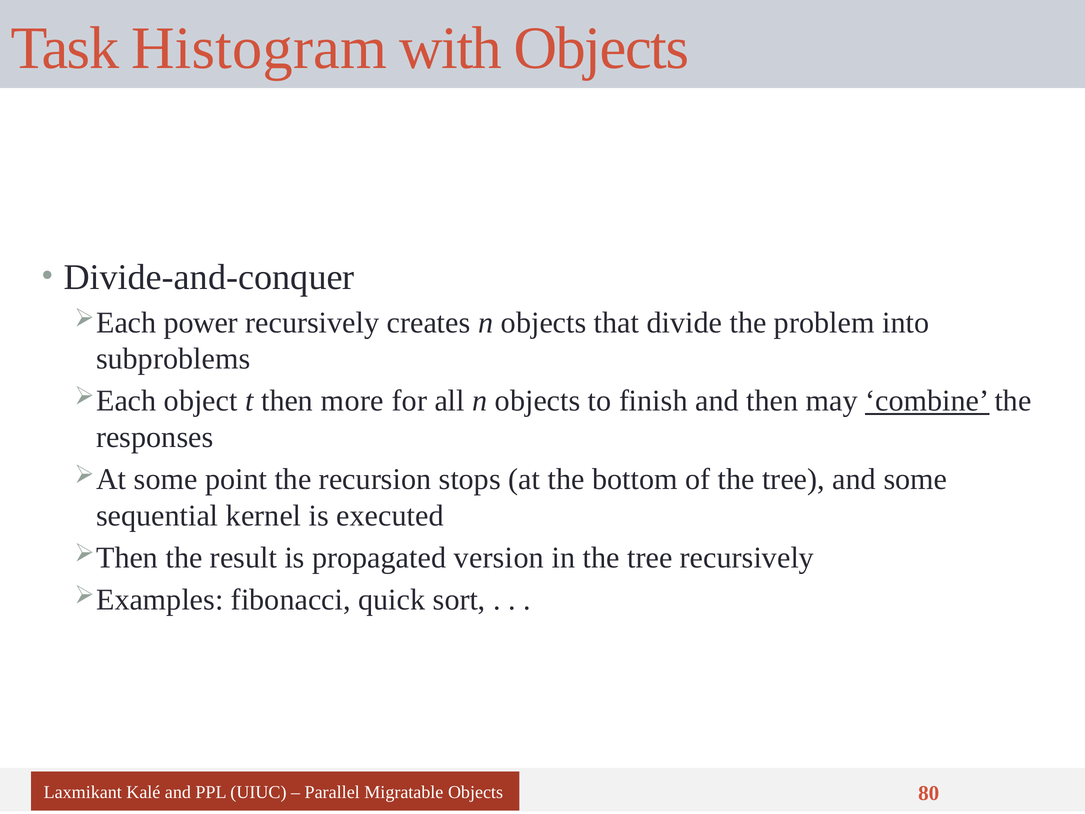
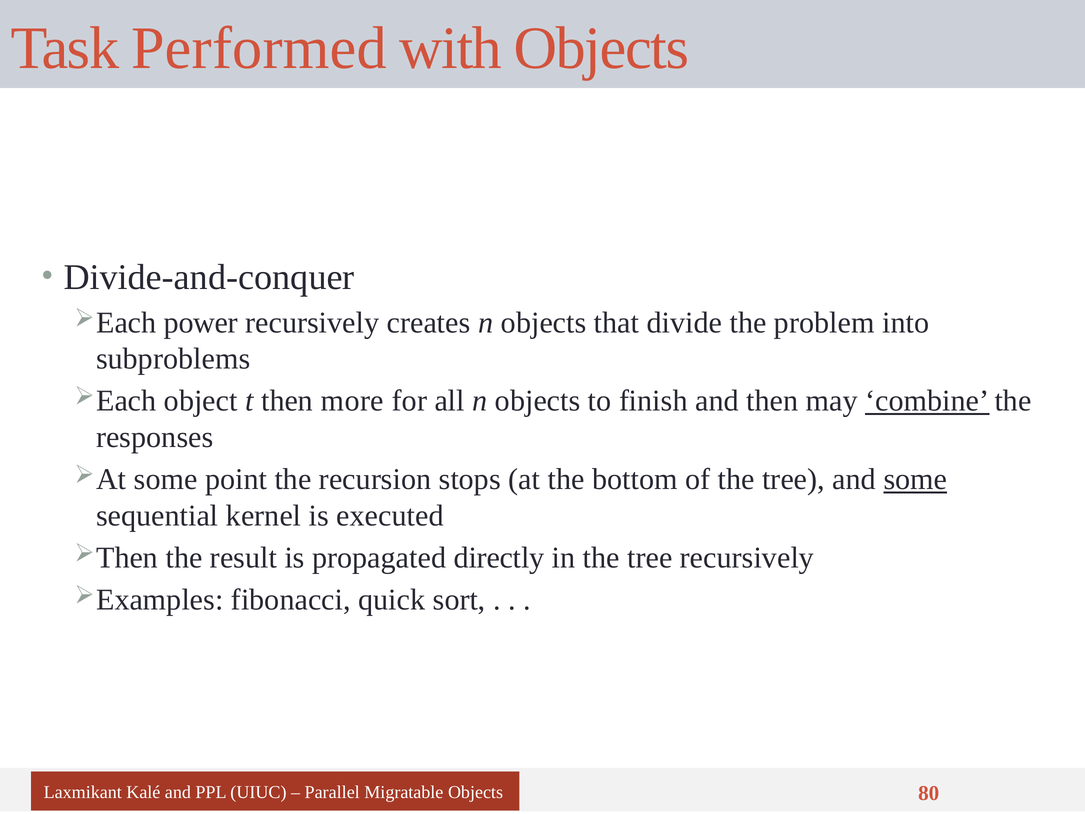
Histogram: Histogram -> Performed
some at (915, 479) underline: none -> present
version: version -> directly
